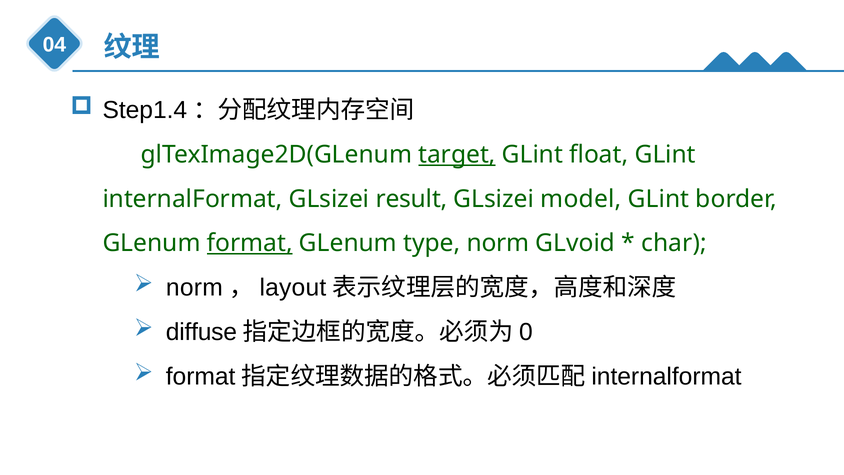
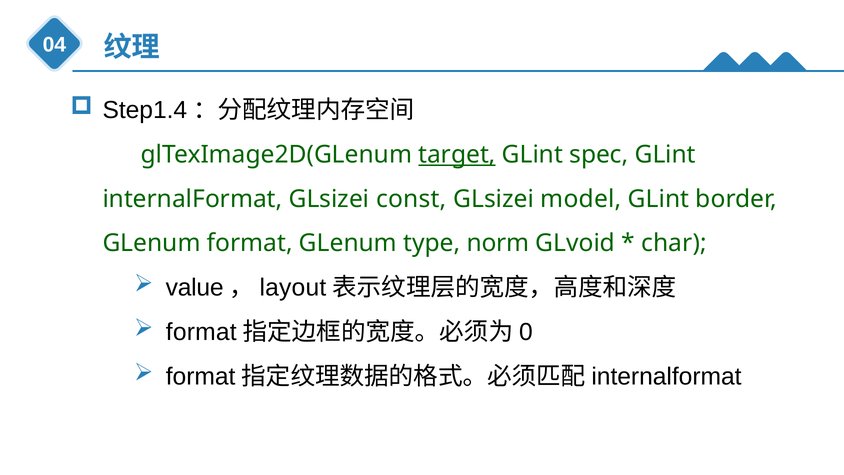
float: float -> spec
result: result -> const
format at (250, 243) underline: present -> none
norm at (194, 288): norm -> value
diffuse at (201, 332): diffuse -> format
